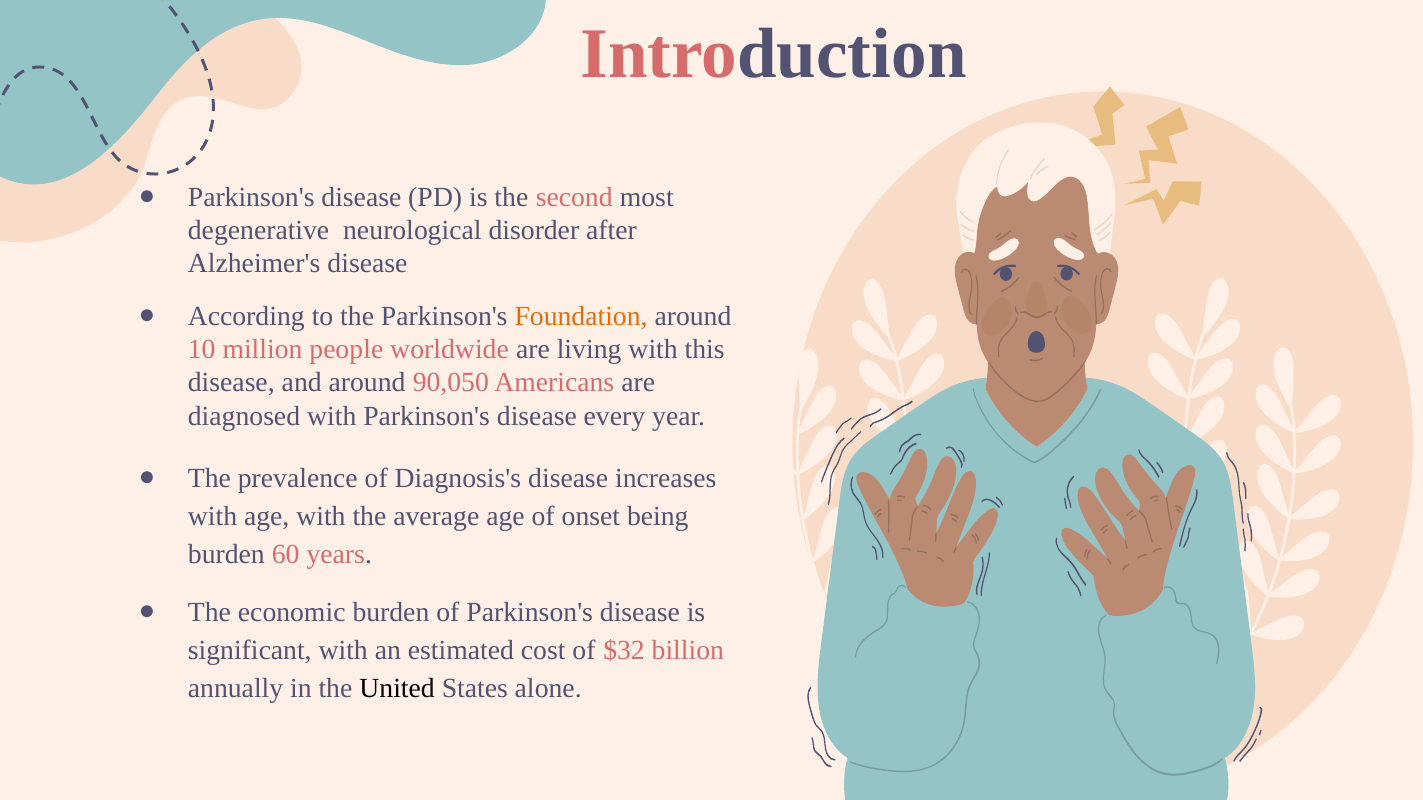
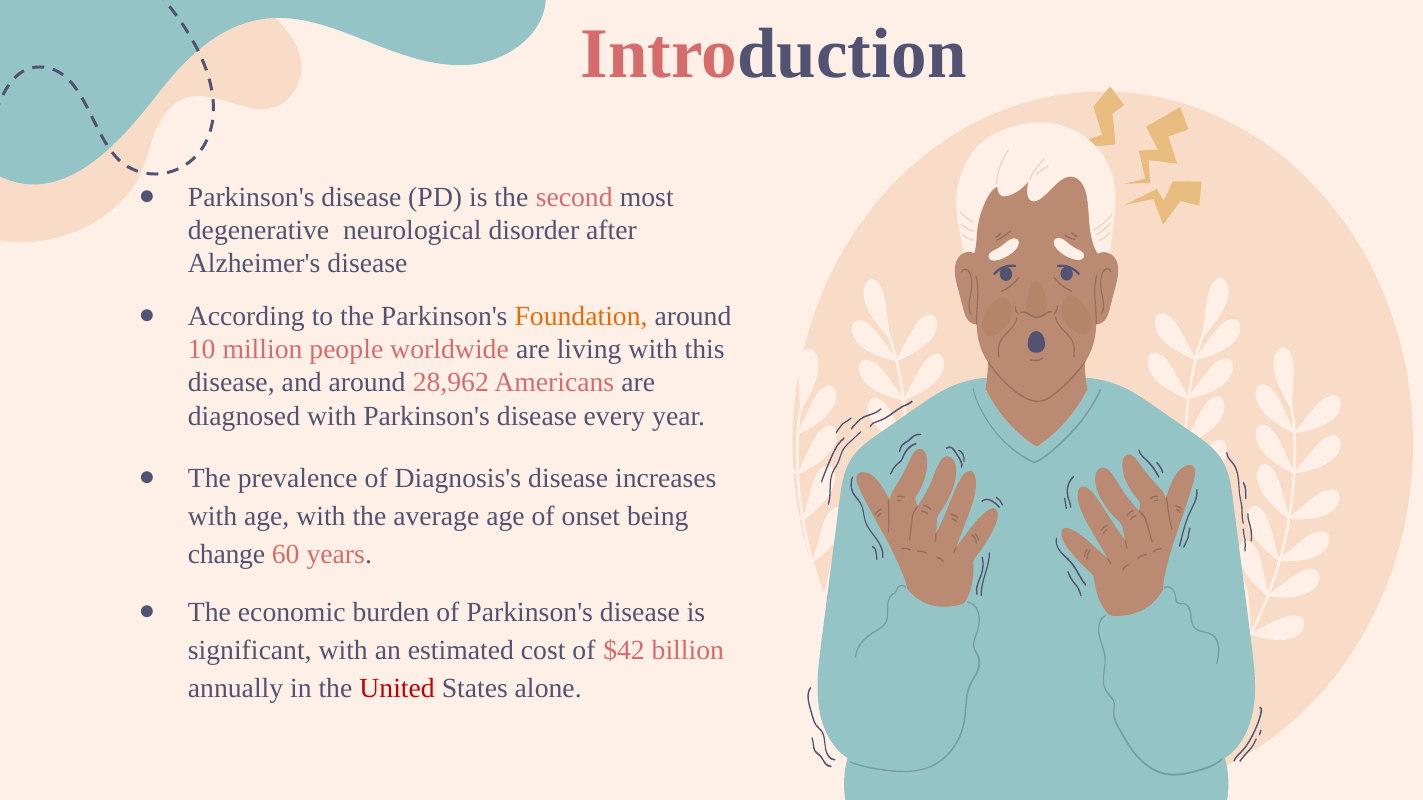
90,050: 90,050 -> 28,962
burden at (226, 554): burden -> change
$32: $32 -> $42
United colour: black -> red
